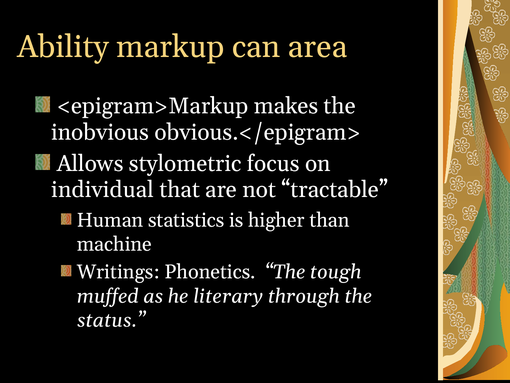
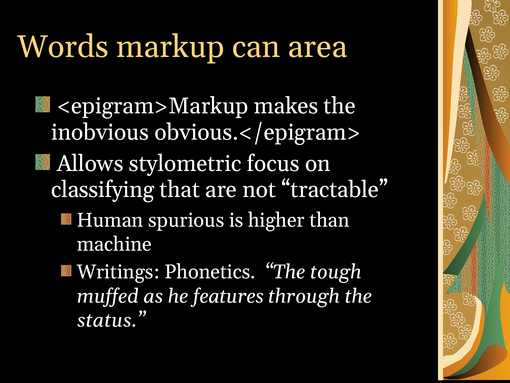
Ability: Ability -> Words
individual: individual -> classifying
statistics: statistics -> spurious
literary: literary -> features
